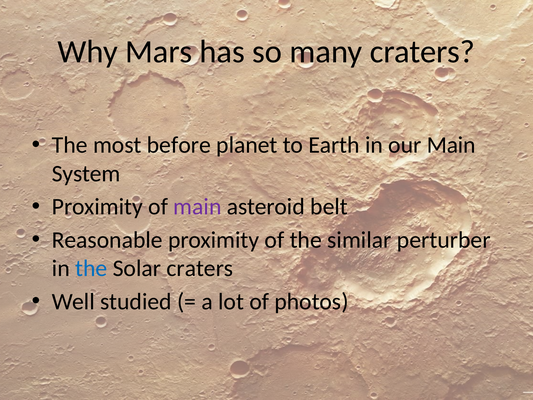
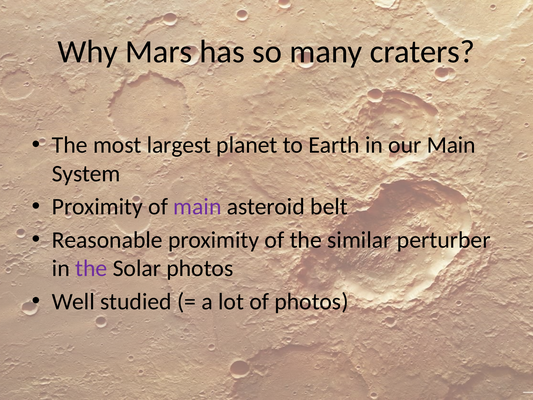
before: before -> largest
the at (91, 268) colour: blue -> purple
Solar craters: craters -> photos
